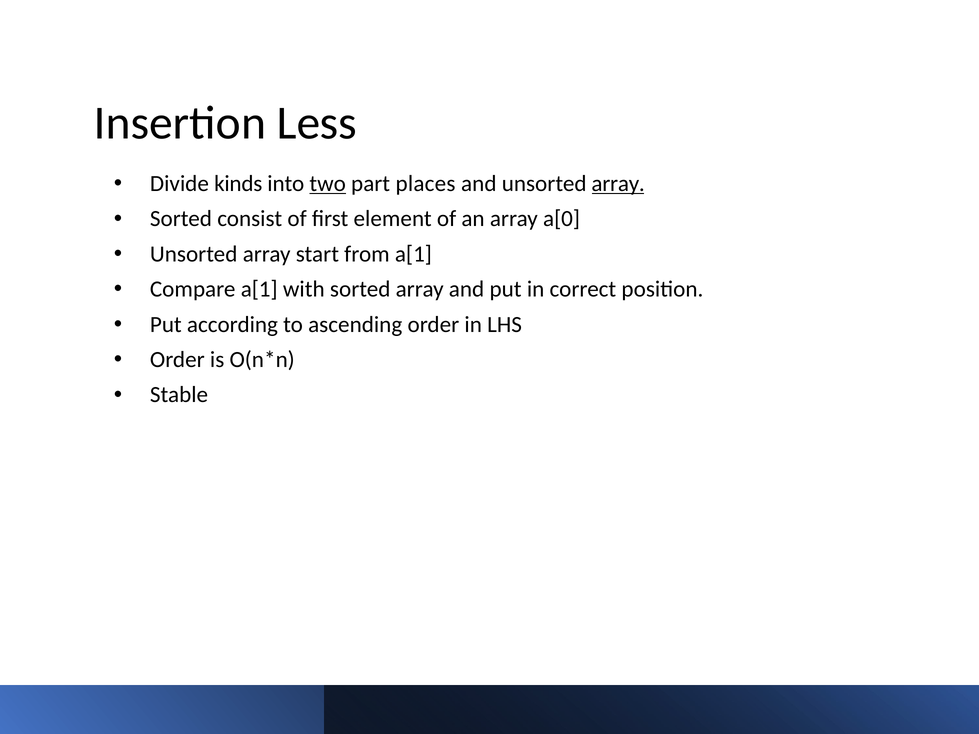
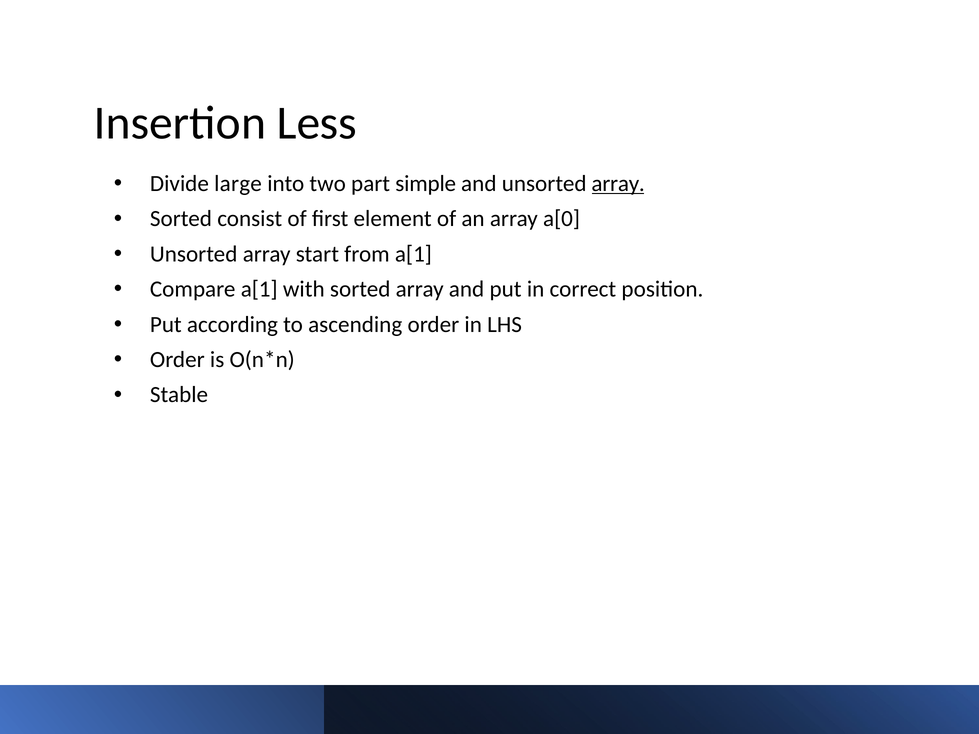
kinds: kinds -> large
two underline: present -> none
places: places -> simple
